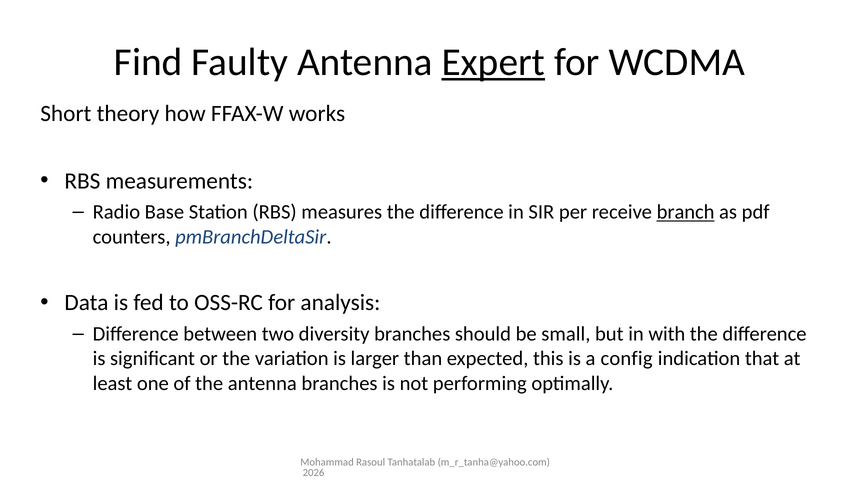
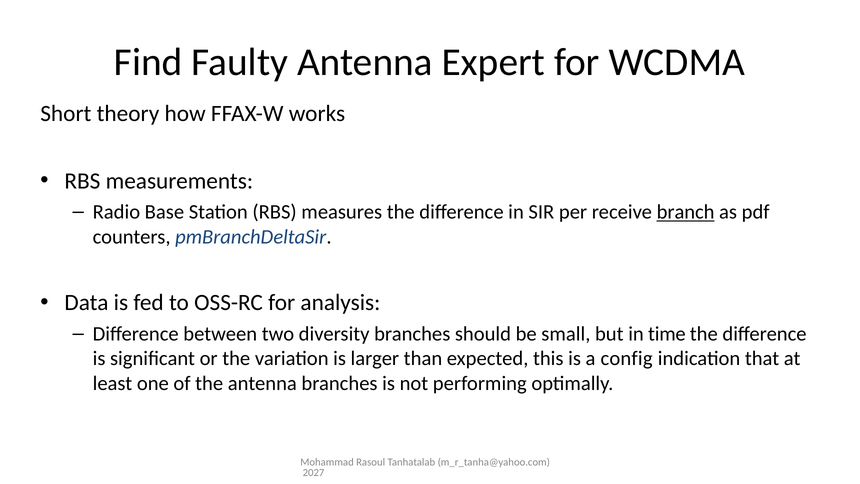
Expert underline: present -> none
with: with -> time
2026: 2026 -> 2027
